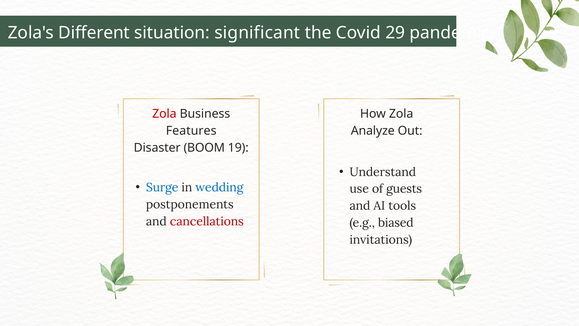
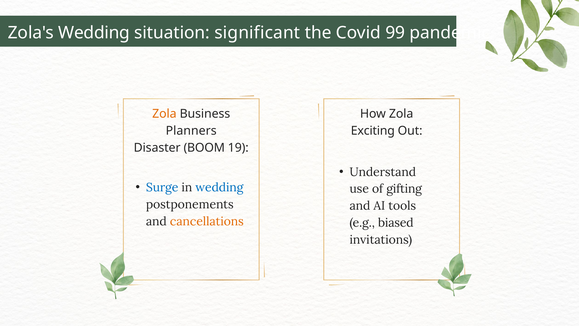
Zola's Different: Different -> Wedding
29: 29 -> 99
Zola at (164, 114) colour: red -> orange
Features: Features -> Planners
Analyze: Analyze -> Exciting
guests: guests -> gifting
cancellations colour: red -> orange
